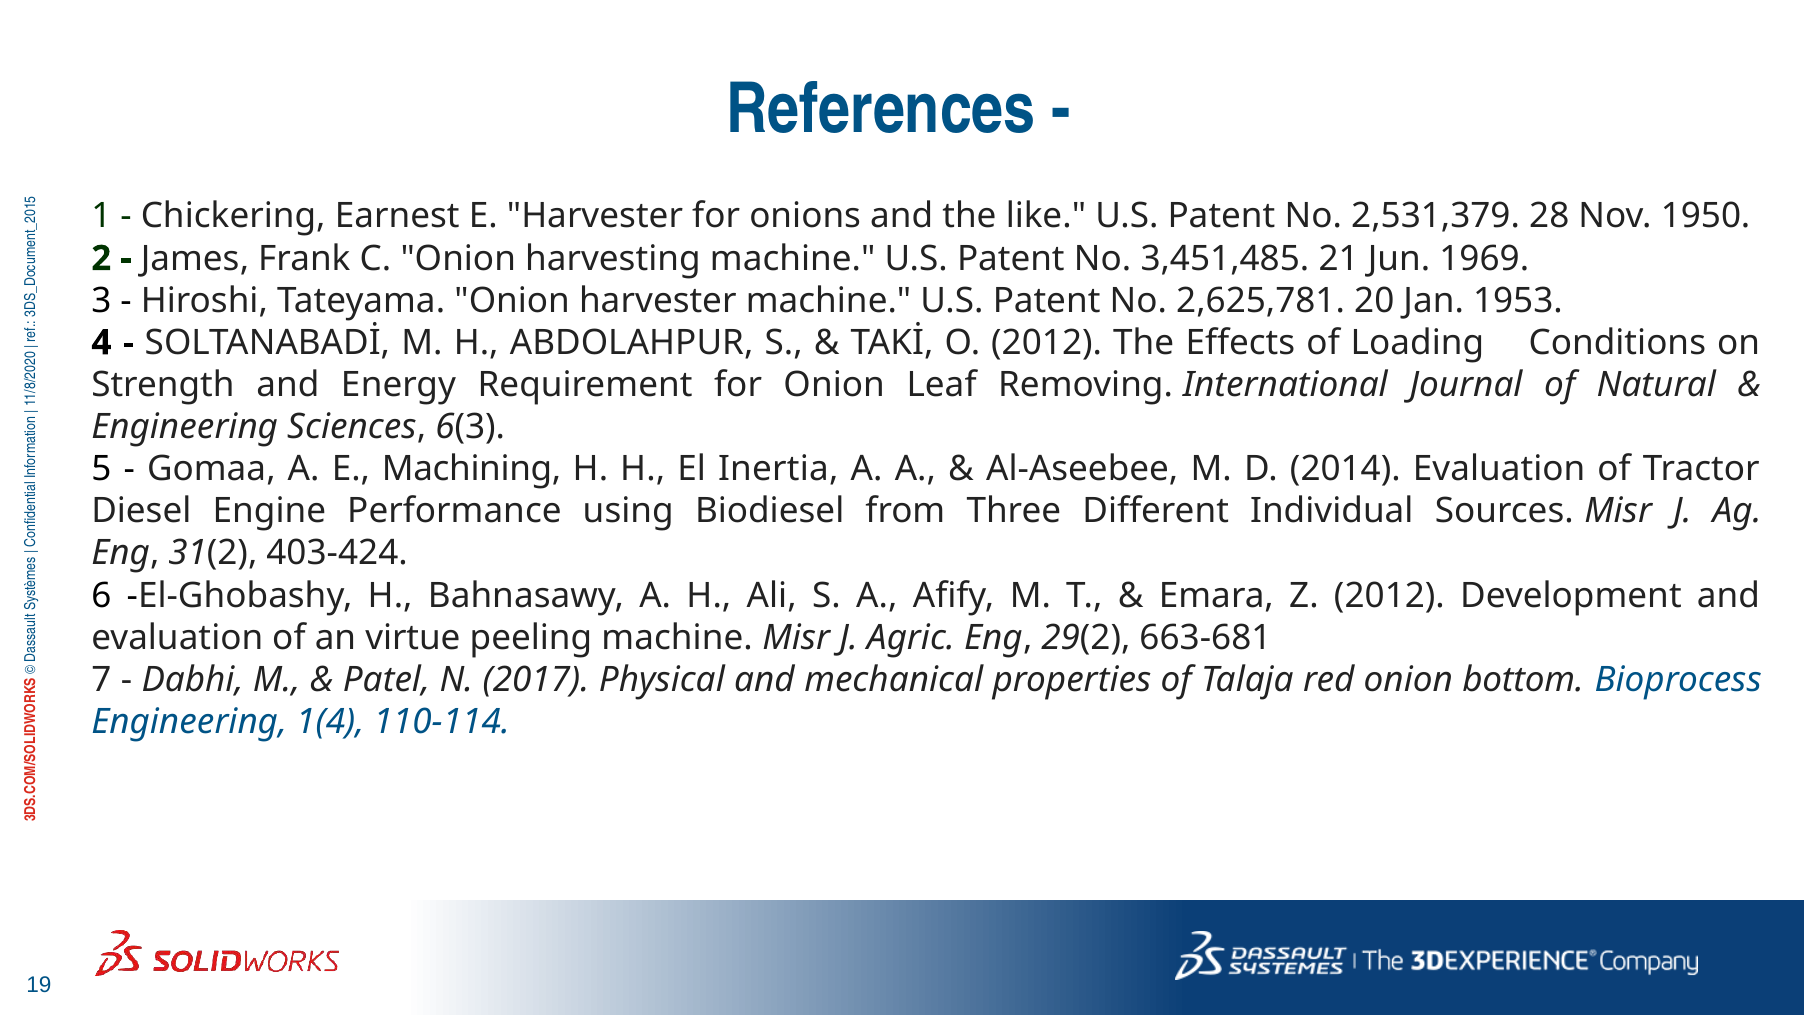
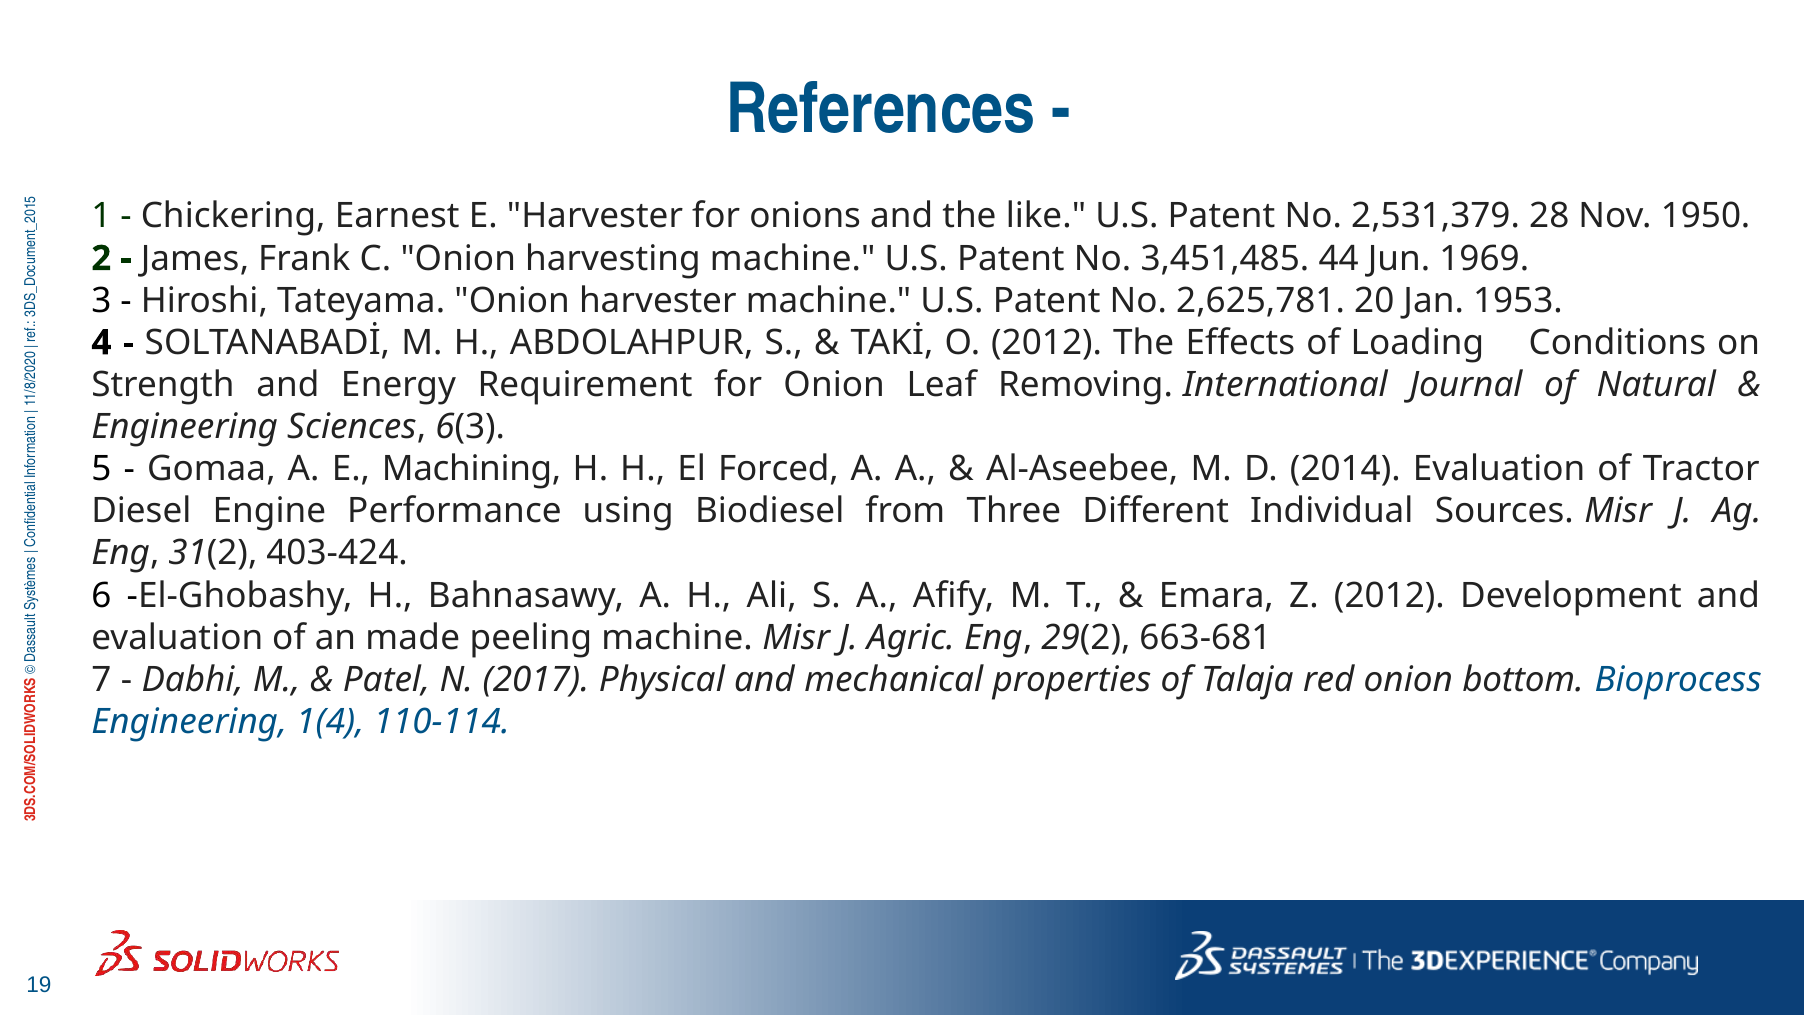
21: 21 -> 44
Inertia: Inertia -> Forced
virtue: virtue -> made
